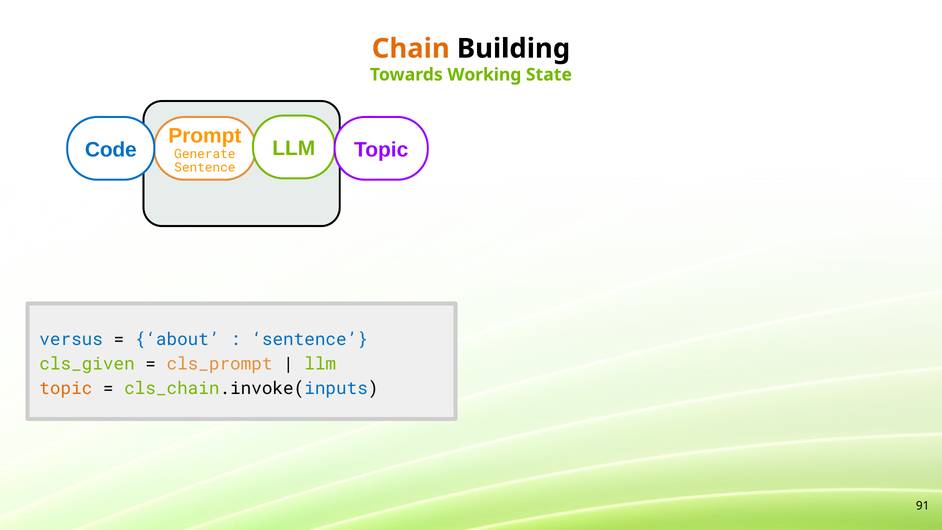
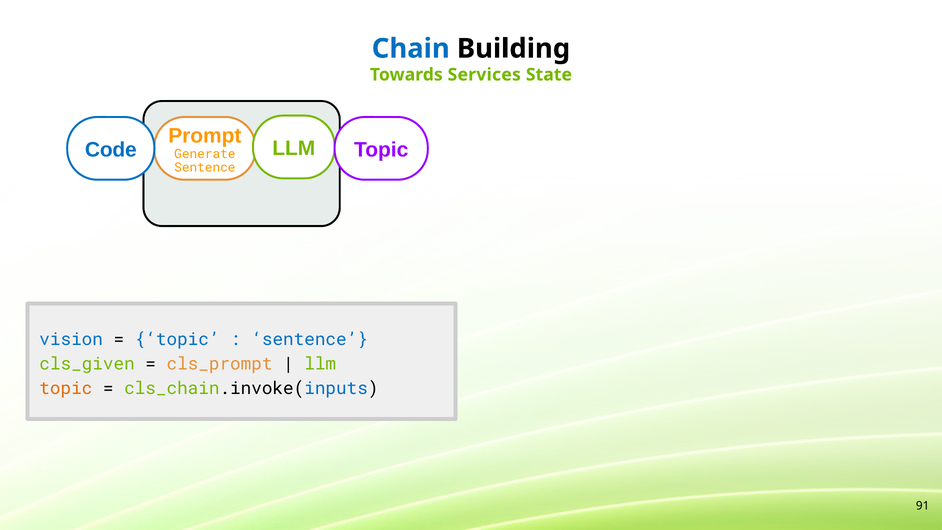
Chain colour: orange -> blue
Working: Working -> Services
versus: versus -> vision
about at (177, 340): about -> topic
